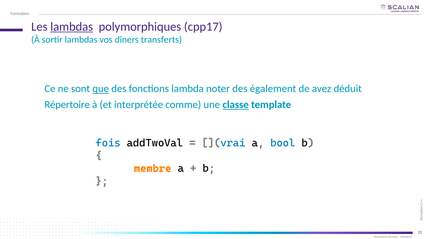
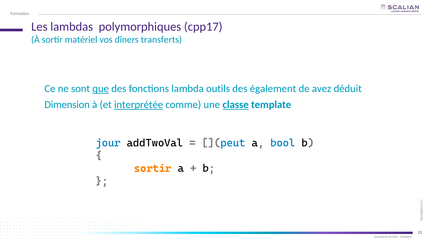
lambdas at (72, 27) underline: present -> none
sortir lambdas: lambdas -> matériel
noter: noter -> outils
Répertoire: Répertoire -> Dimension
interprétée underline: none -> present
fois: fois -> jour
vrai: vrai -> peut
membre at (153, 169): membre -> sortir
